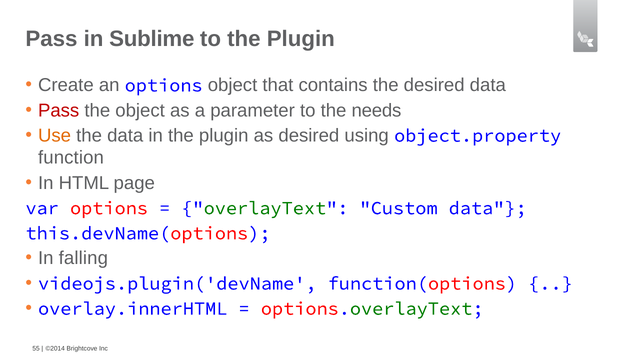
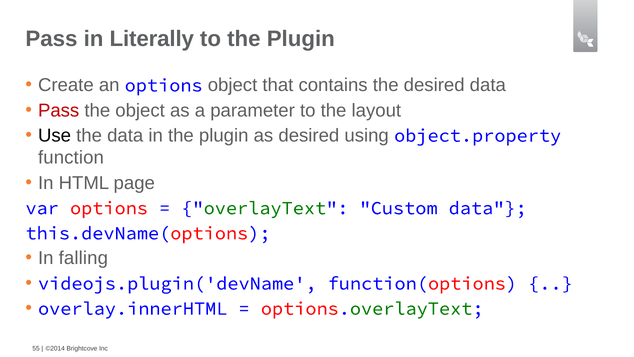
Sublime: Sublime -> Literally
needs: needs -> layout
Use colour: orange -> black
